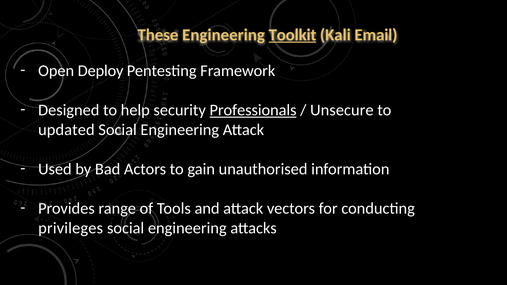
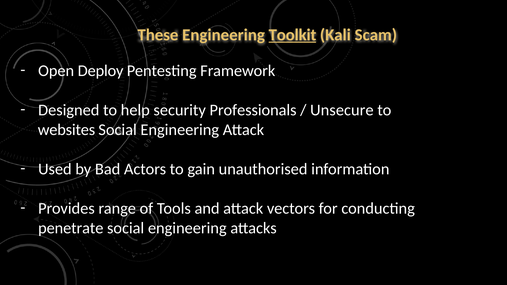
Email: Email -> Scam
Professionals underline: present -> none
updated: updated -> websites
privileges: privileges -> penetrate
